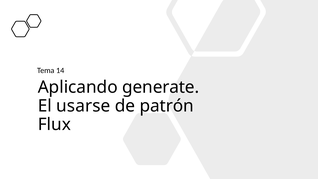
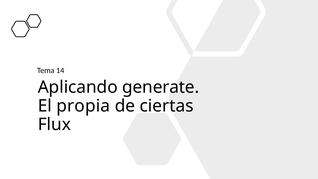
usarse: usarse -> propia
patrón: patrón -> ciertas
